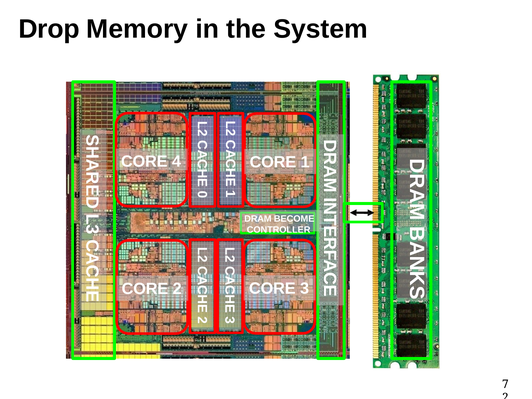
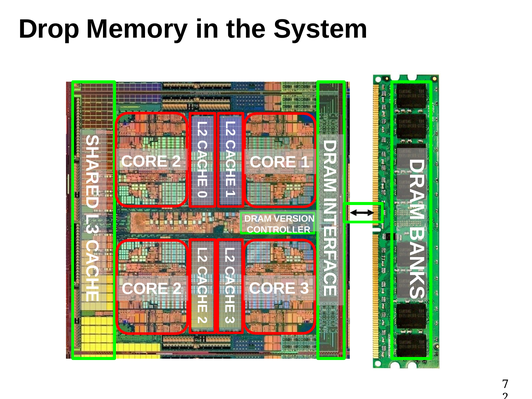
4 at (176, 162): 4 -> 2
BECOME: BECOME -> VERSION
